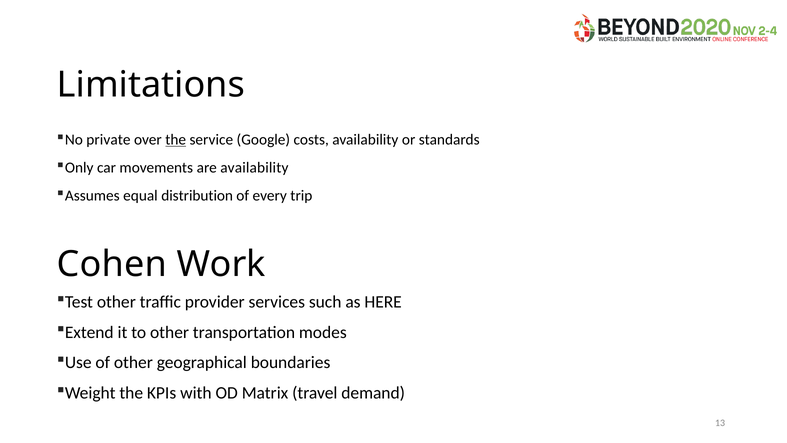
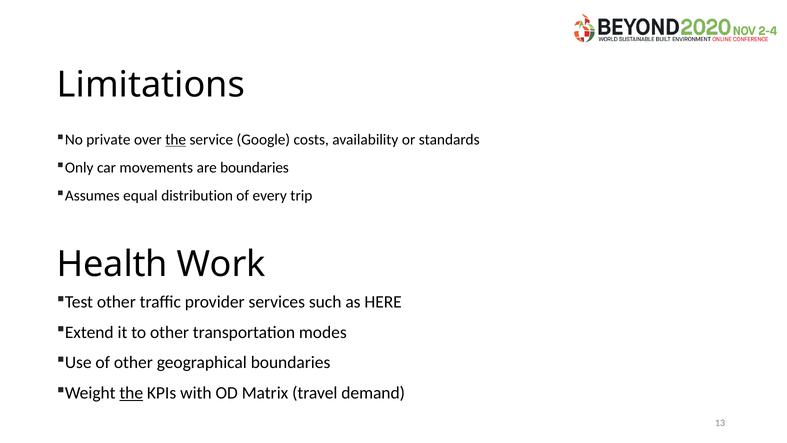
are availability: availability -> boundaries
Cohen: Cohen -> Health
the at (131, 393) underline: none -> present
